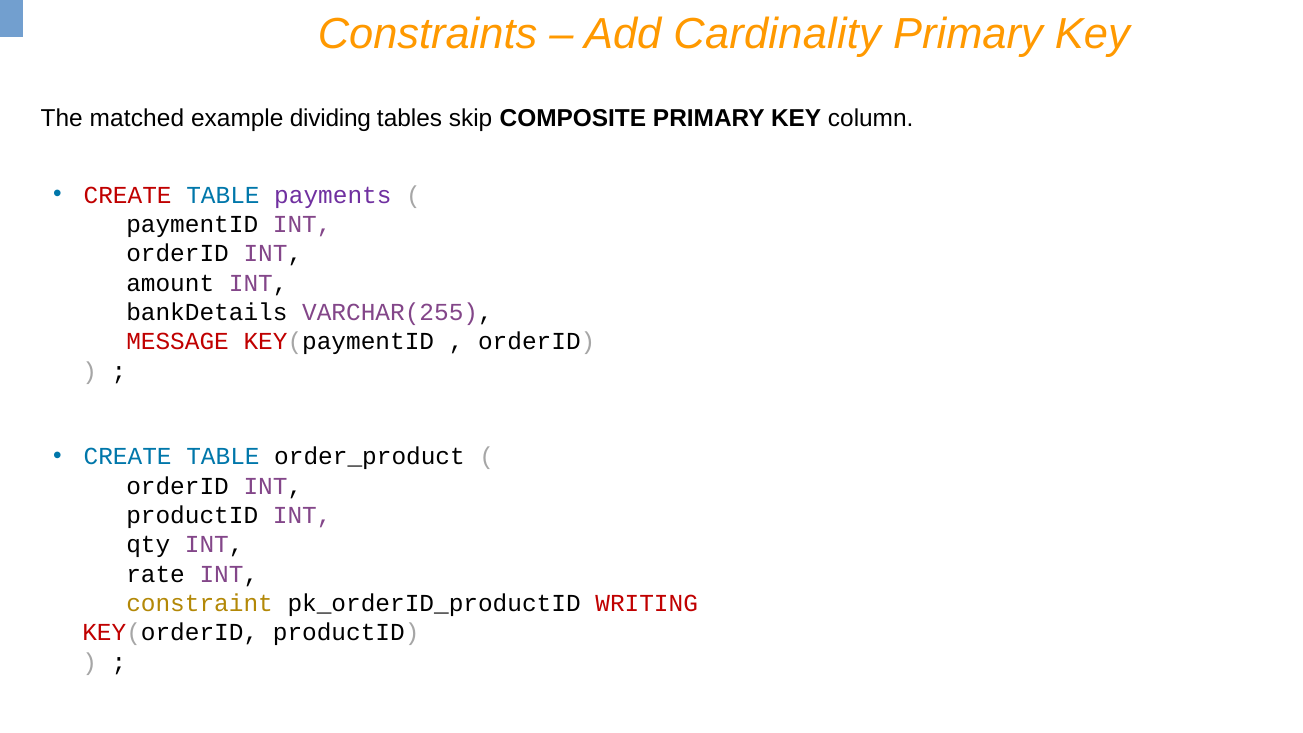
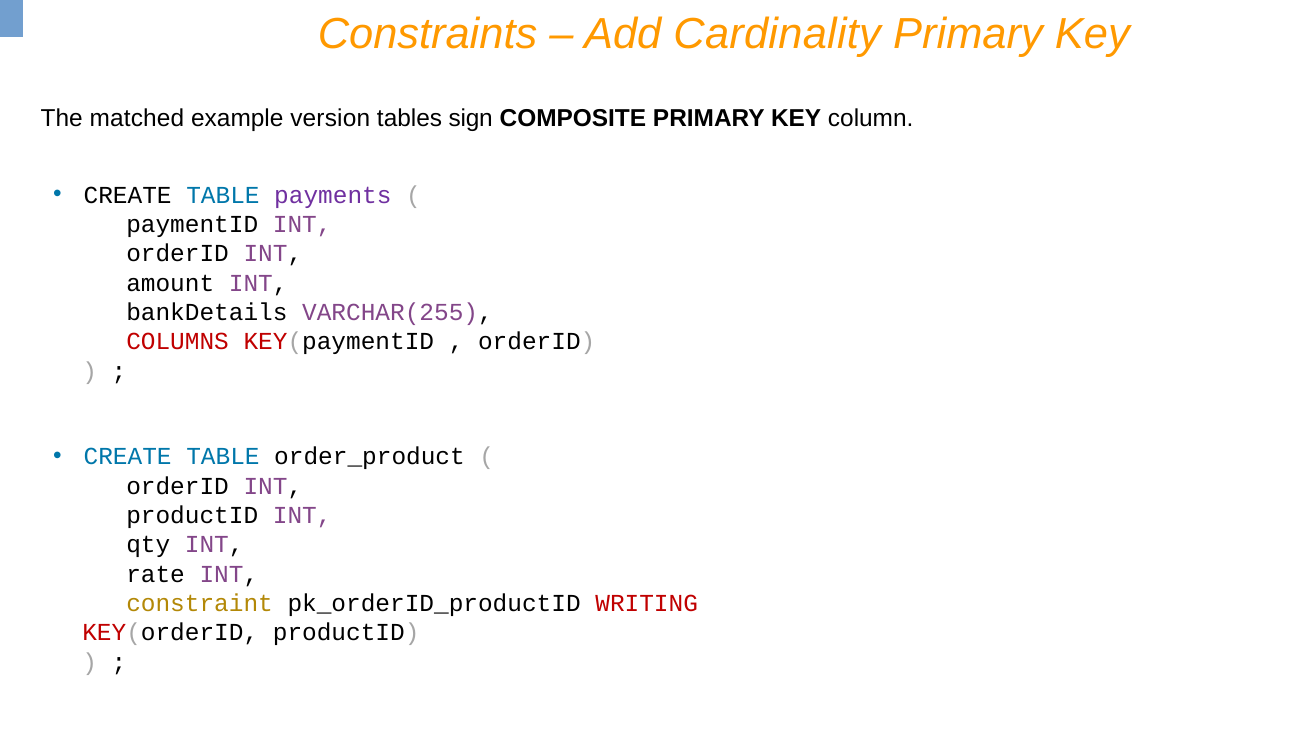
dividing: dividing -> version
skip: skip -> sign
CREATE at (128, 195) colour: red -> black
MESSAGE: MESSAGE -> COLUMNS
